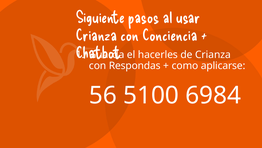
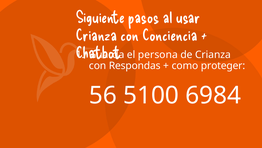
hacerles: hacerles -> persona
aplicarse: aplicarse -> proteger
